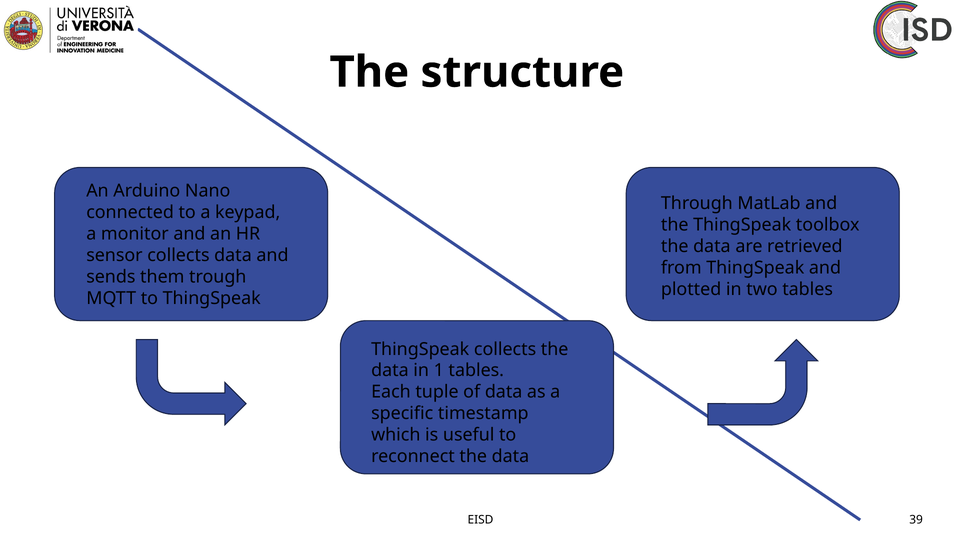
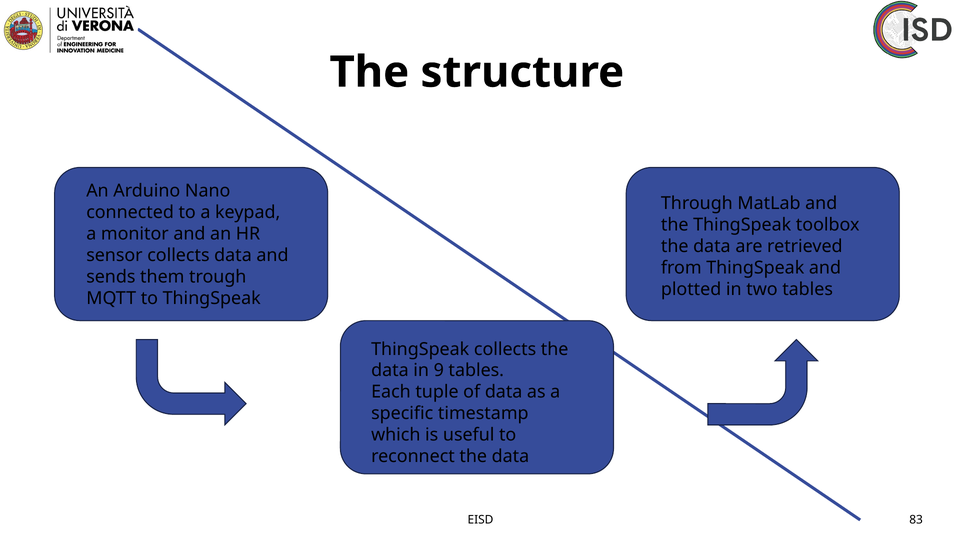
1: 1 -> 9
39: 39 -> 83
